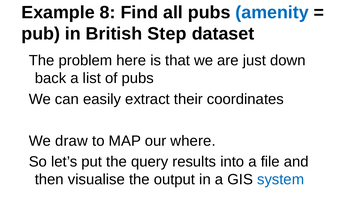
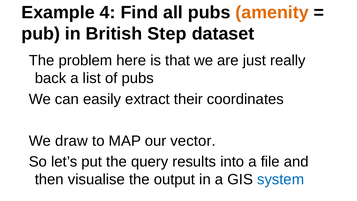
8: 8 -> 4
amenity colour: blue -> orange
down: down -> really
where: where -> vector
